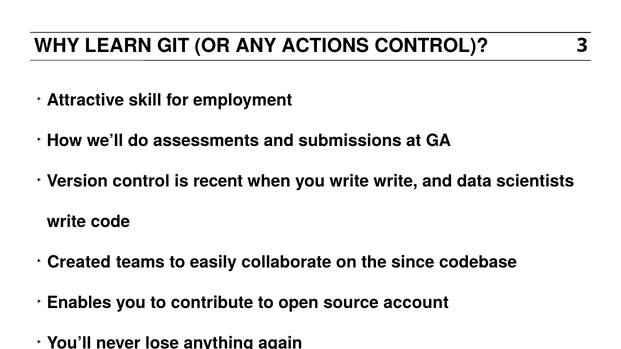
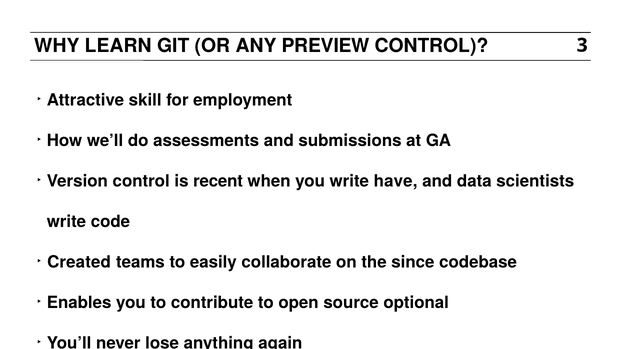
ACTIONS: ACTIONS -> PREVIEW
write write: write -> have
account: account -> optional
